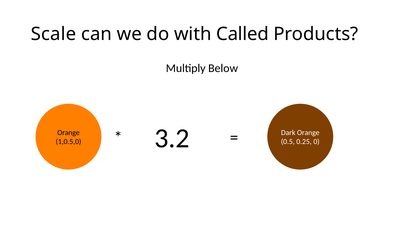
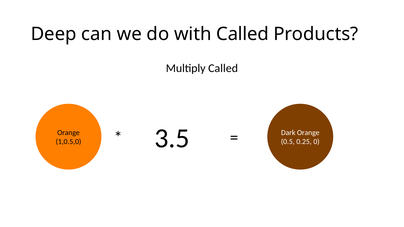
Scale: Scale -> Deep
Multiply Below: Below -> Called
3.2: 3.2 -> 3.5
